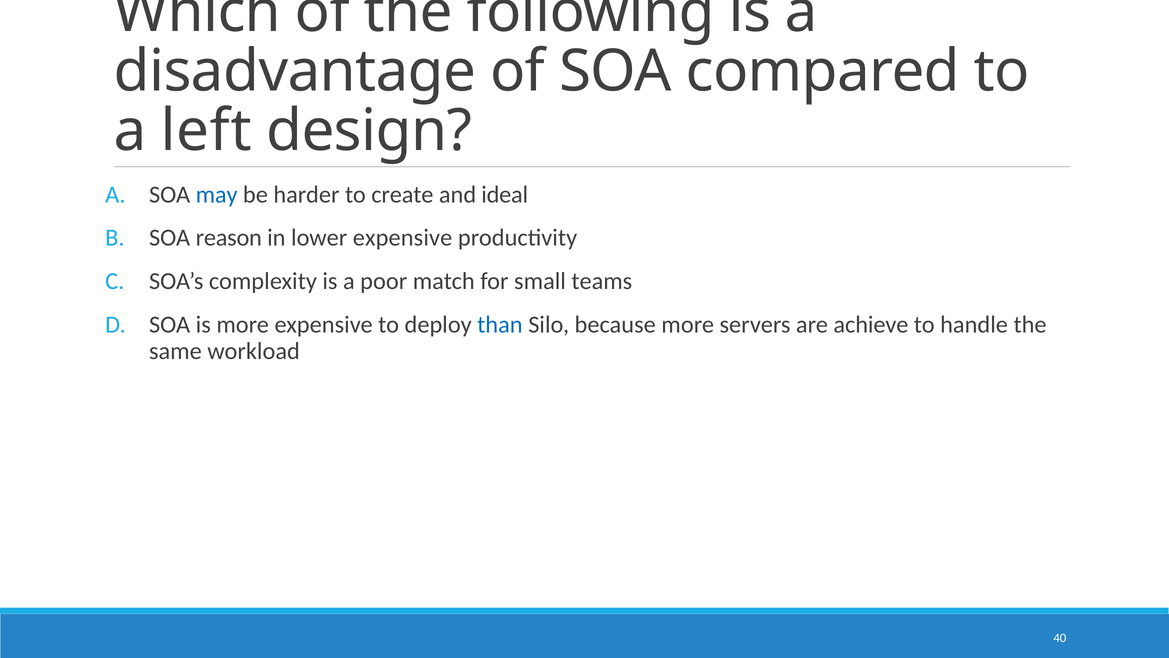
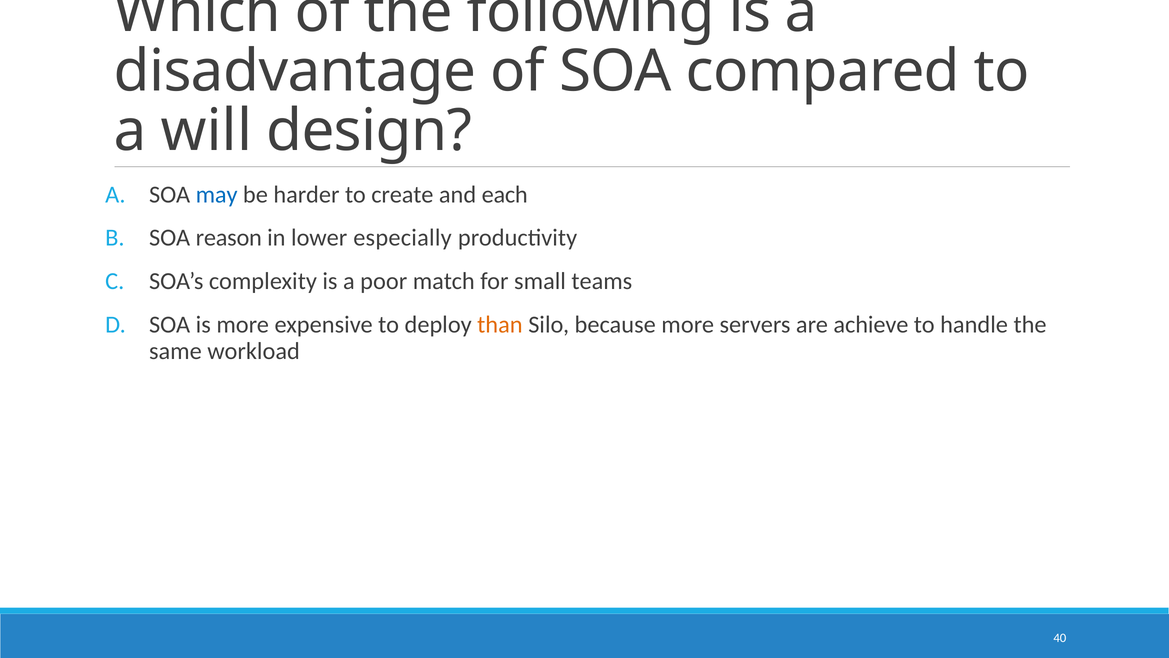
left: left -> will
ideal: ideal -> each
lower expensive: expensive -> especially
than colour: blue -> orange
